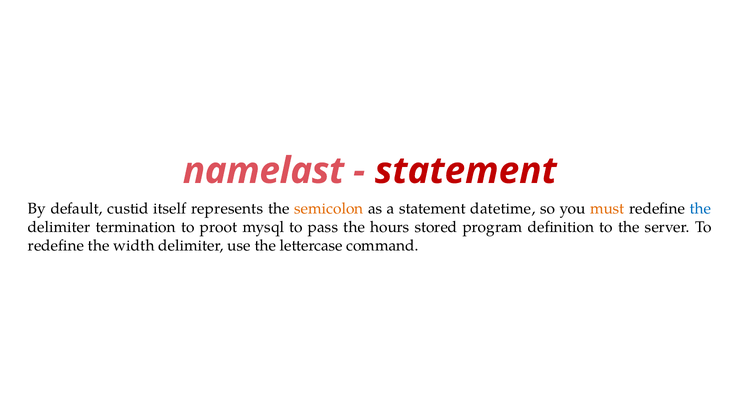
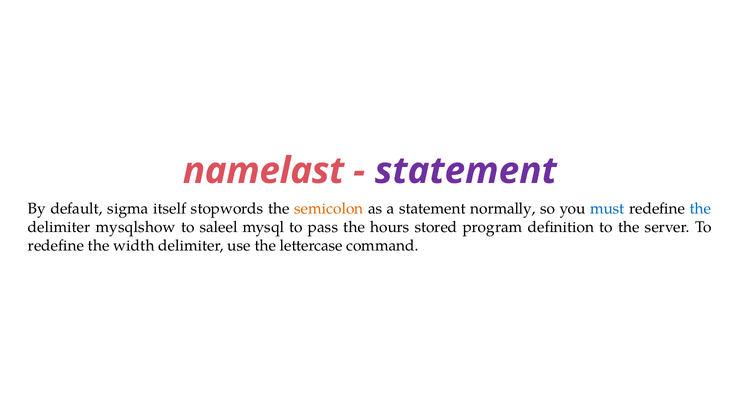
statement at (466, 171) colour: red -> purple
custid: custid -> sigma
represents: represents -> stopwords
datetime: datetime -> normally
must colour: orange -> blue
termination: termination -> mysqlshow
proot: proot -> saleel
